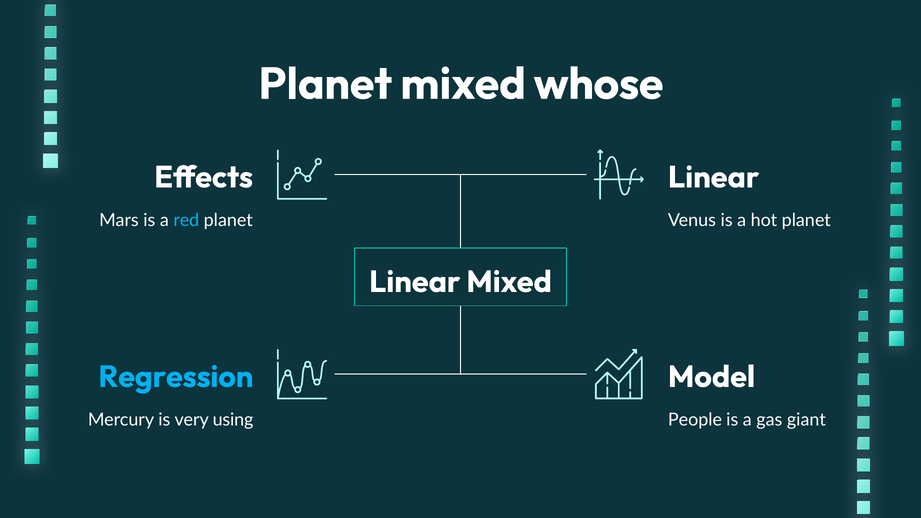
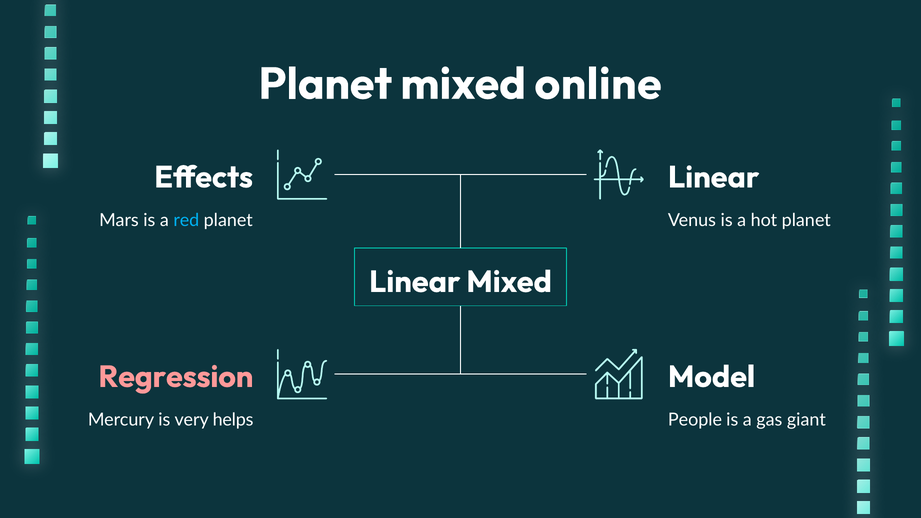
whose: whose -> online
Regression colour: light blue -> pink
using: using -> helps
